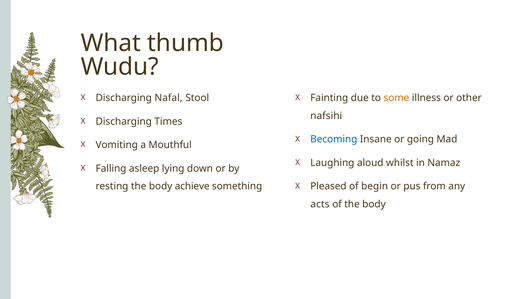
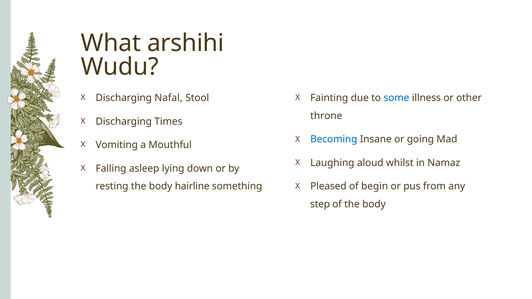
thumb: thumb -> arshihi
some colour: orange -> blue
nafsihi: nafsihi -> throne
achieve: achieve -> hairline
acts: acts -> step
